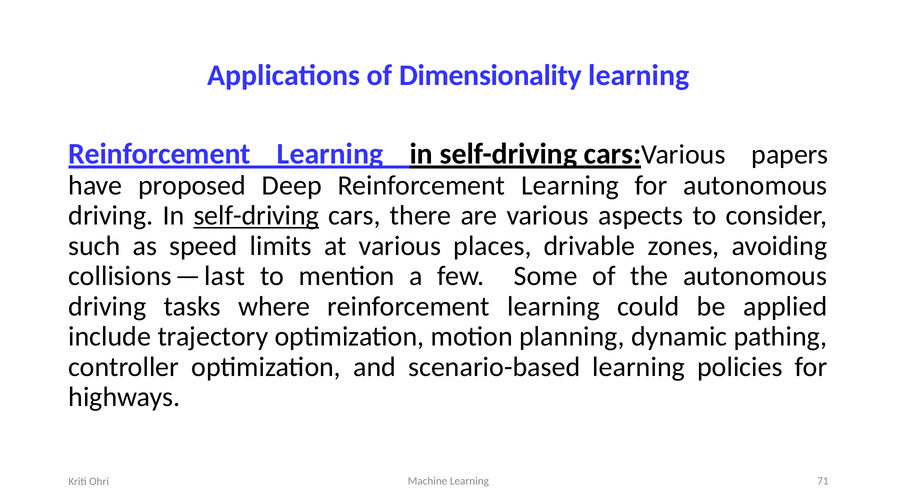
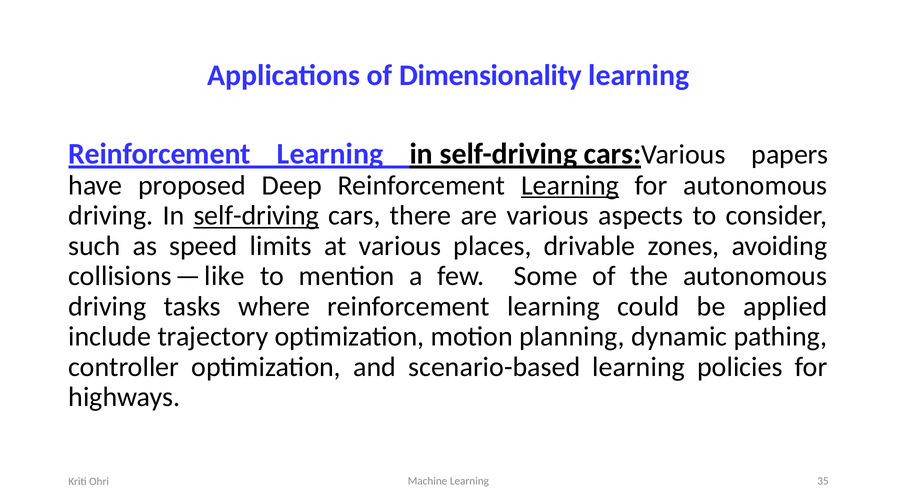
Learning at (570, 186) underline: none -> present
last: last -> like
71: 71 -> 35
